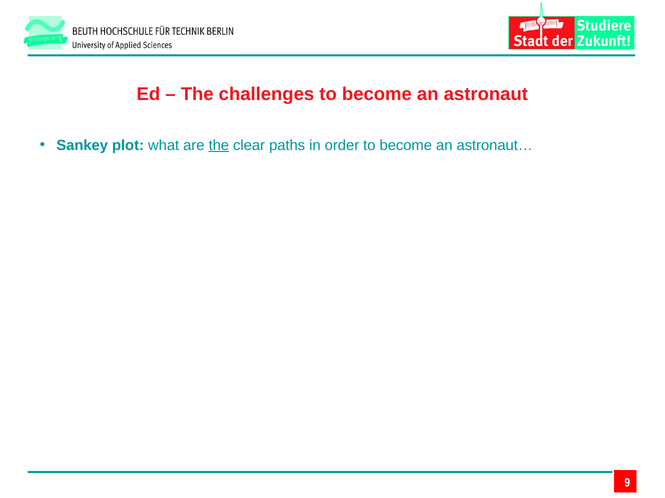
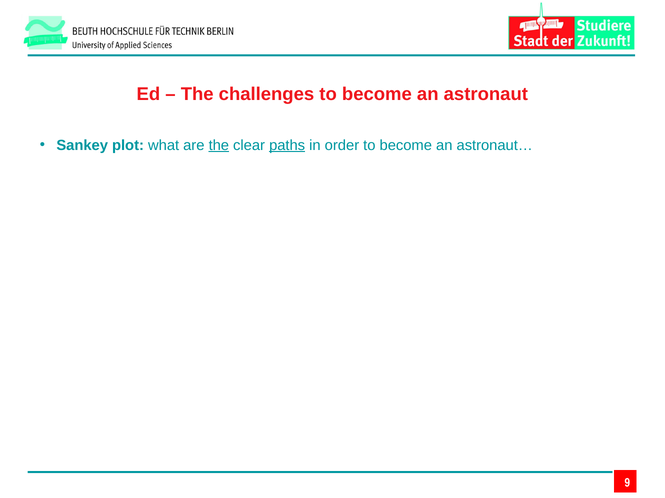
paths underline: none -> present
